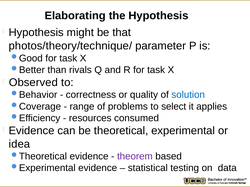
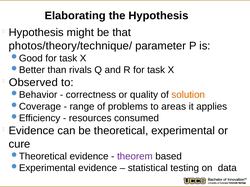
solution colour: blue -> orange
select: select -> areas
idea: idea -> cure
